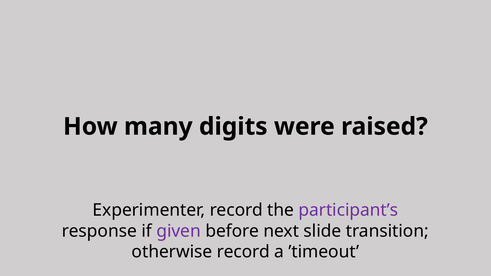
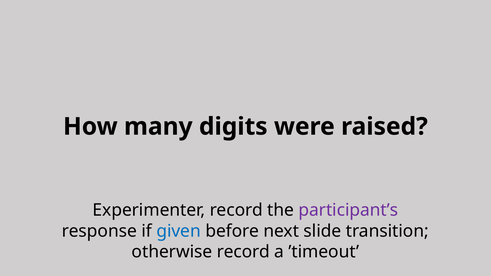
given colour: purple -> blue
